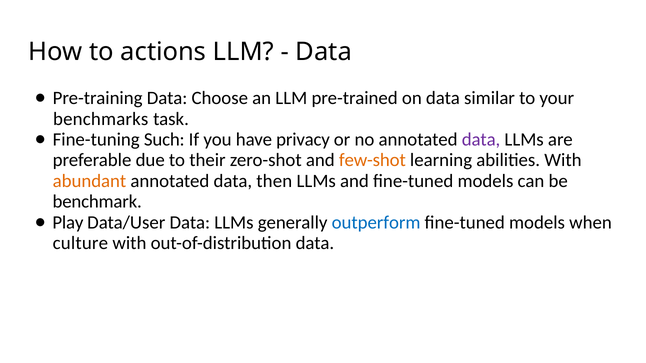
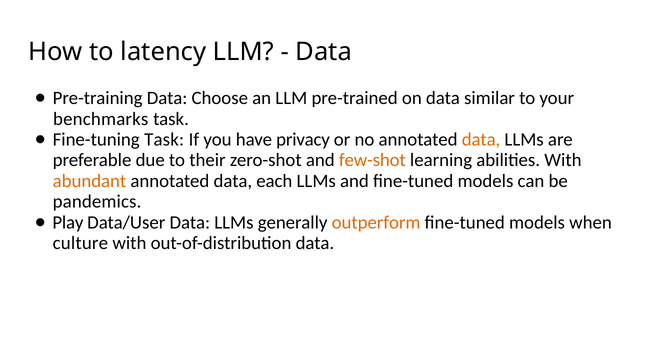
actions: actions -> latency
Fine-tuning Such: Such -> Task
data at (481, 140) colour: purple -> orange
then: then -> each
benchmark: benchmark -> pandemics
outperform colour: blue -> orange
